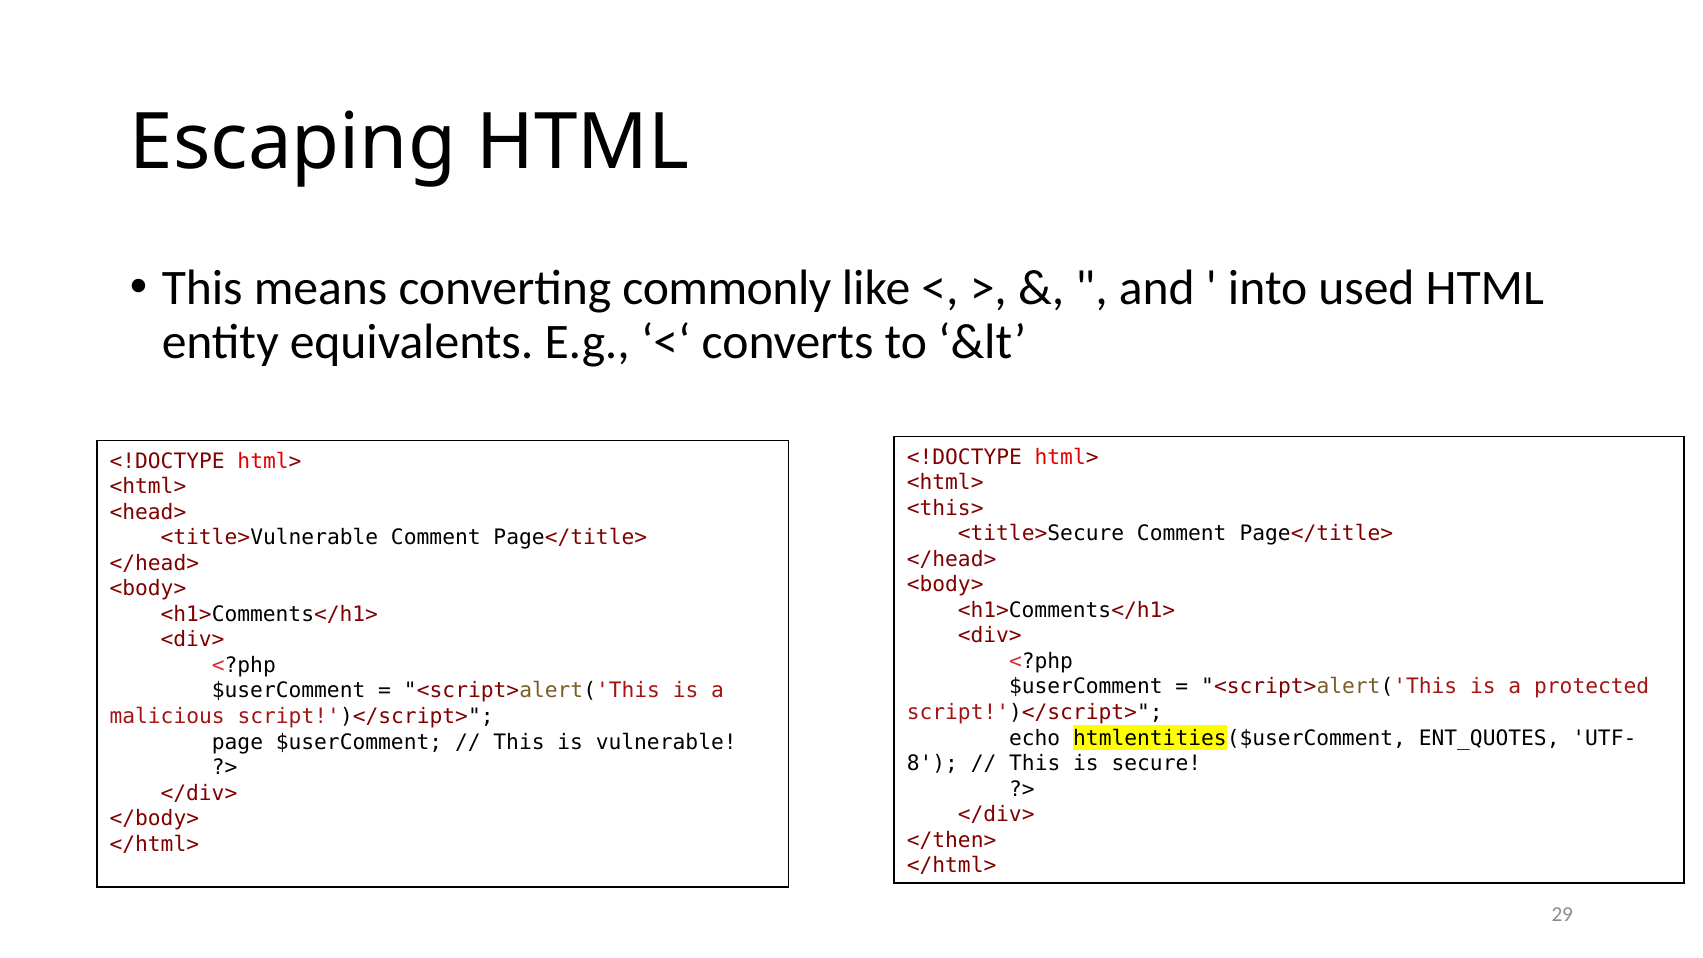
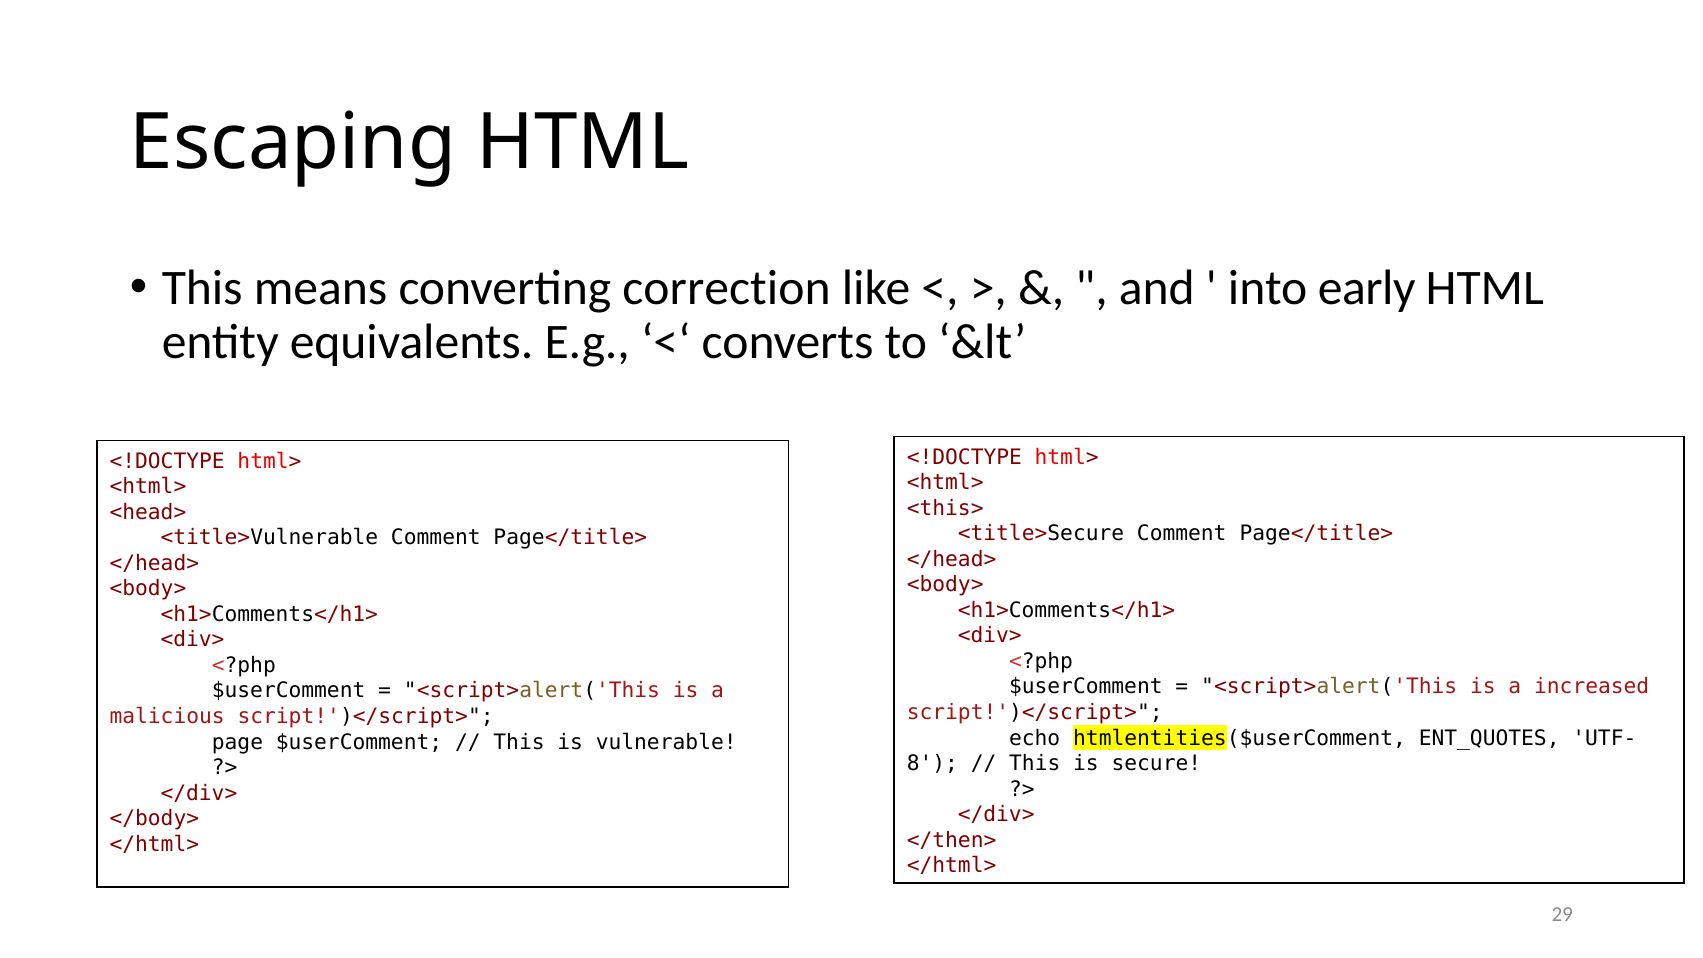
commonly: commonly -> correction
used: used -> early
protected: protected -> increased
